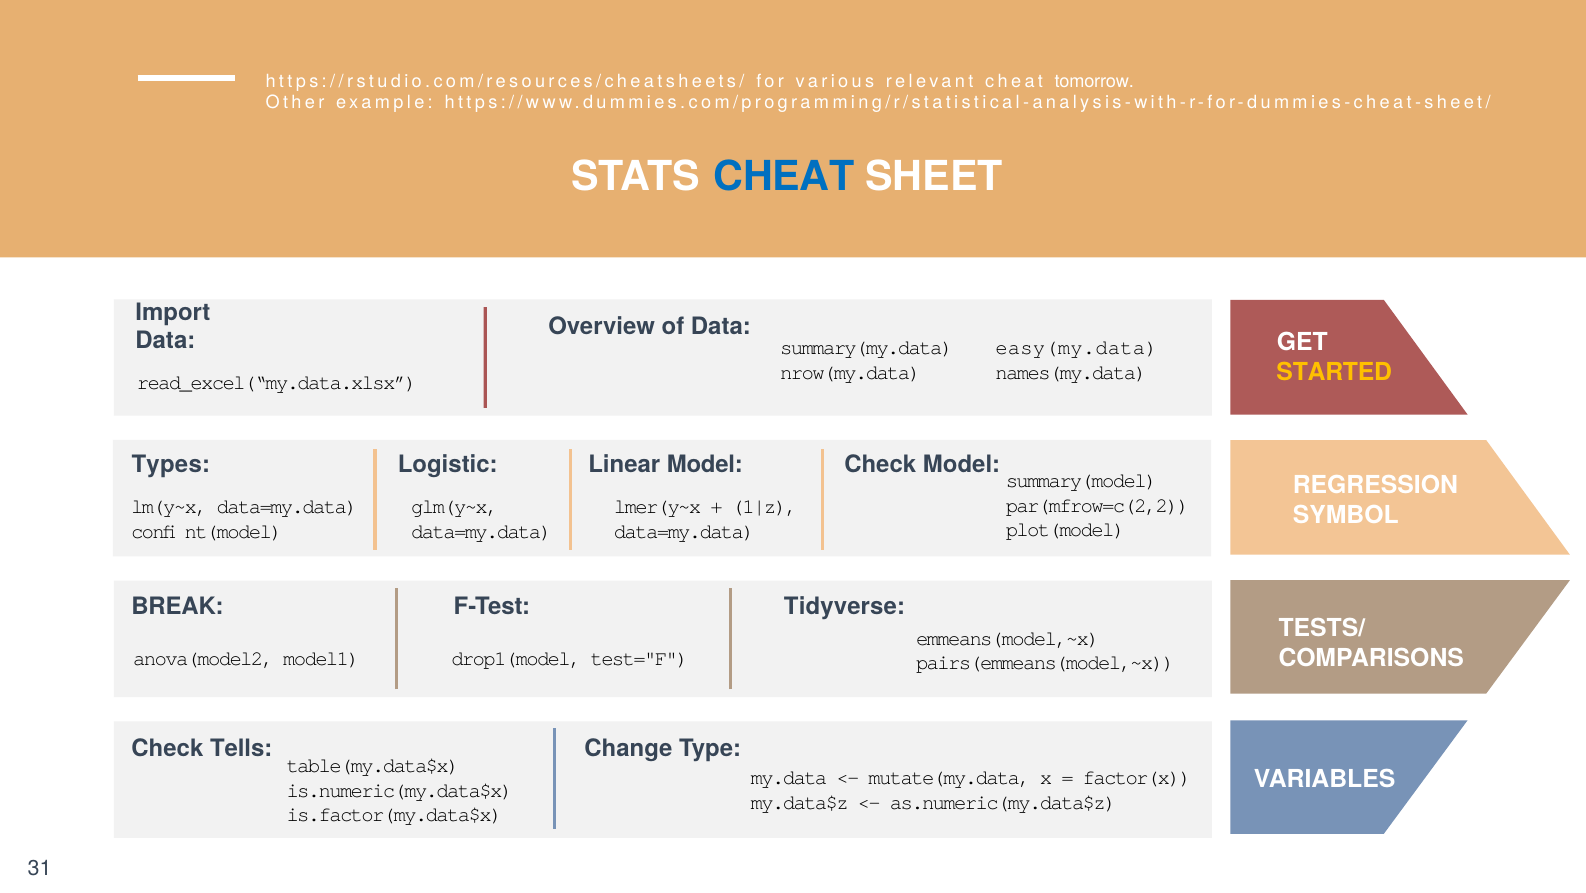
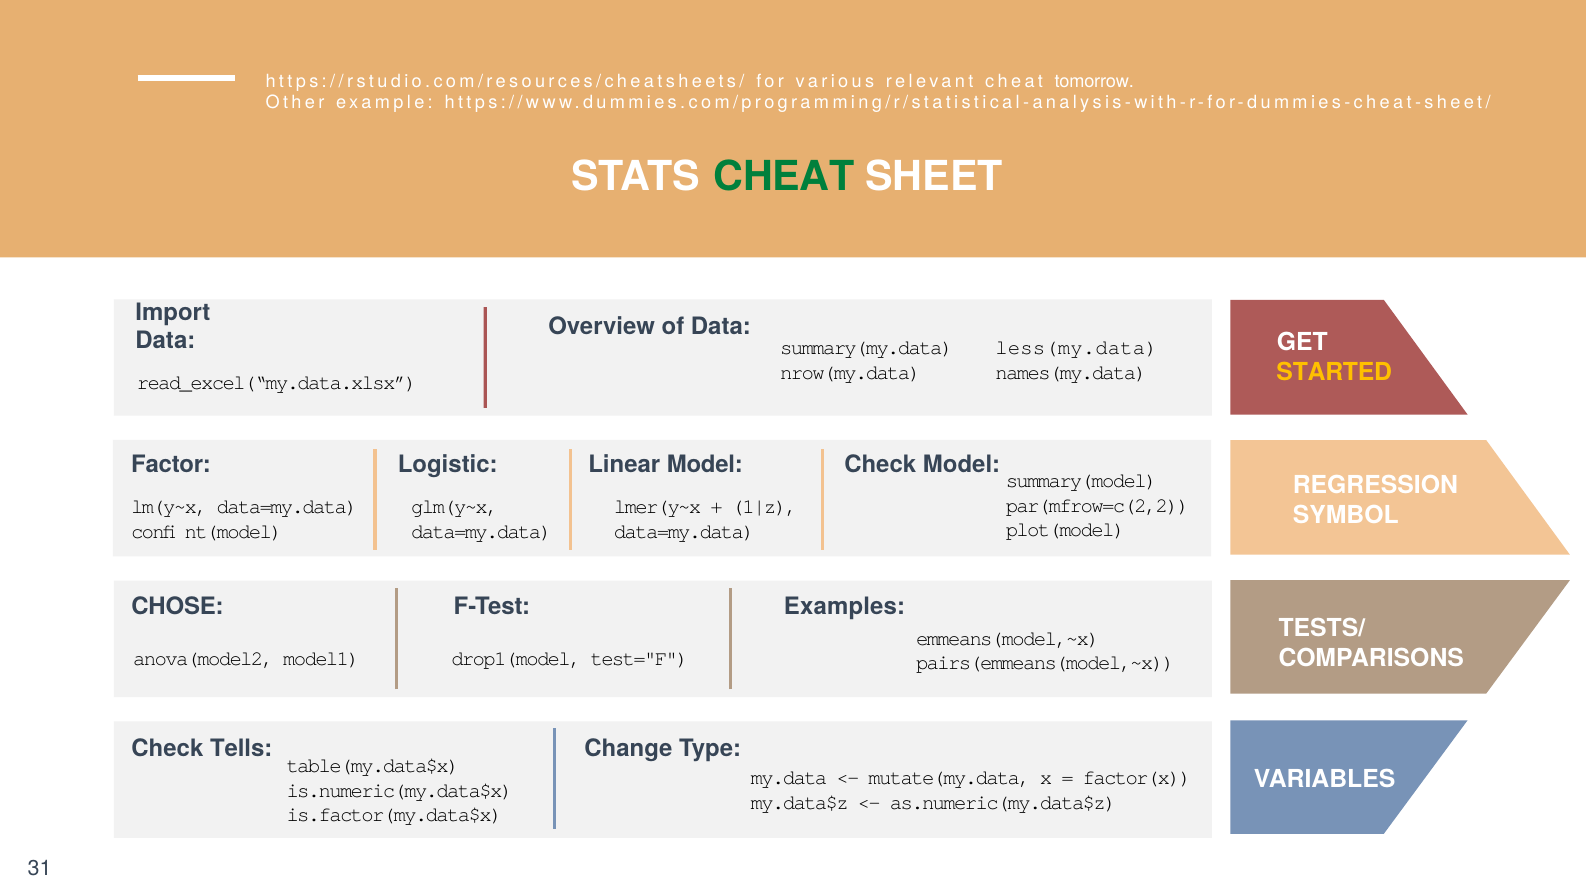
CHEAT at (784, 177) colour: blue -> green
easy(my.data: easy(my.data -> less(my.data
Types: Types -> Factor
BREAK: BREAK -> CHOSE
Tidyverse: Tidyverse -> Examples
